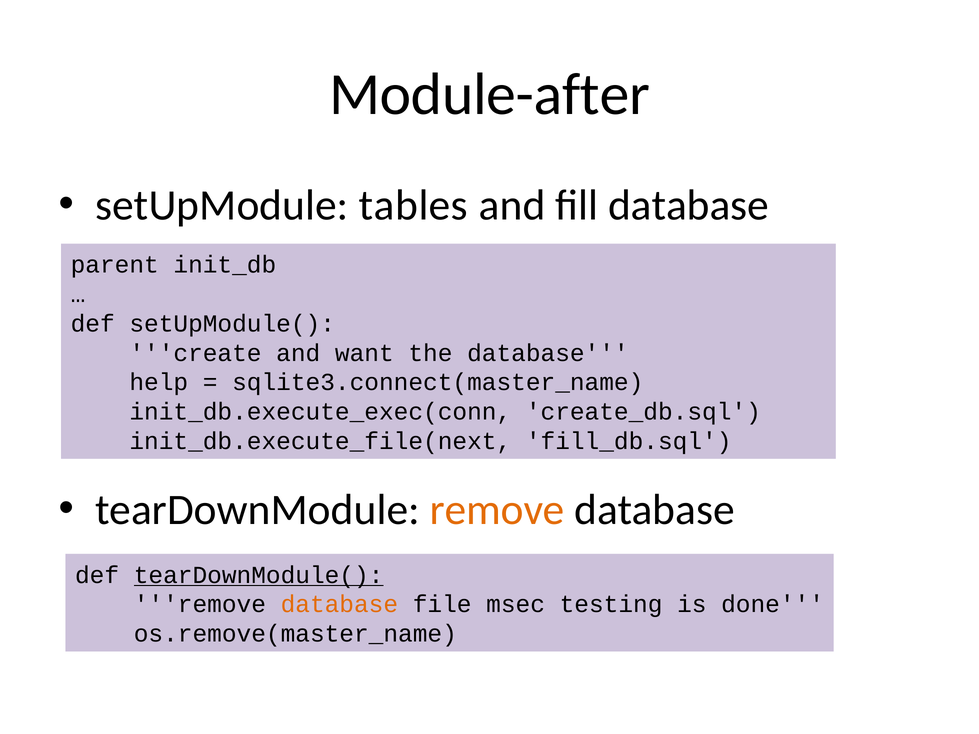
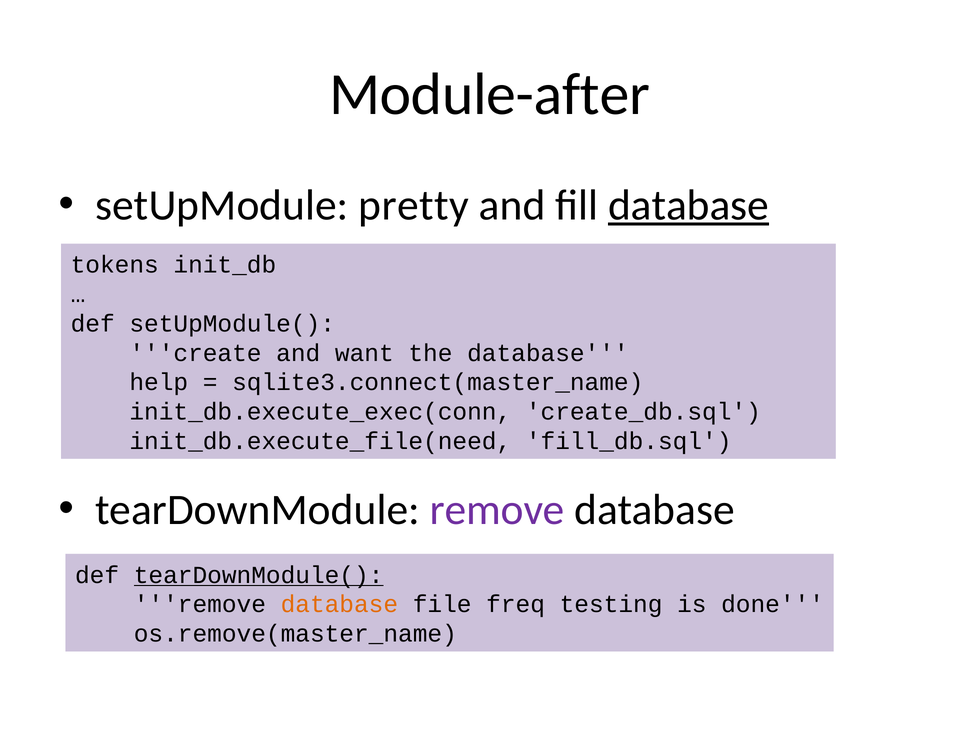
tables: tables -> pretty
database at (689, 205) underline: none -> present
parent: parent -> tokens
init_db.execute_file(next: init_db.execute_file(next -> init_db.execute_file(need
remove at (497, 510) colour: orange -> purple
msec: msec -> freq
